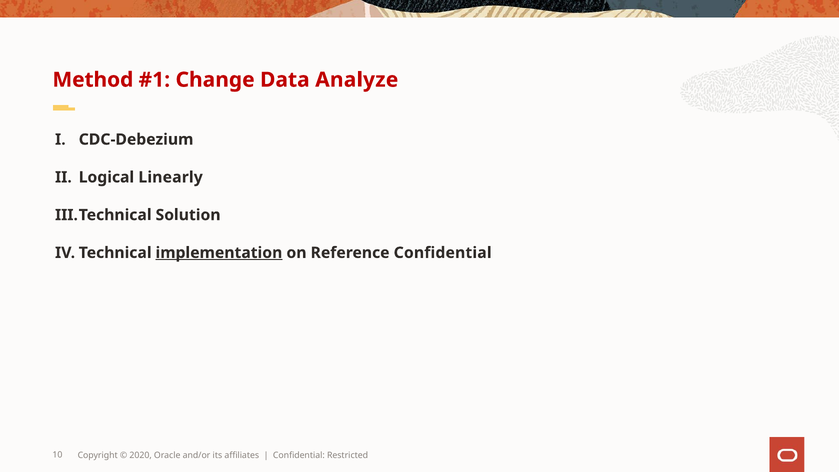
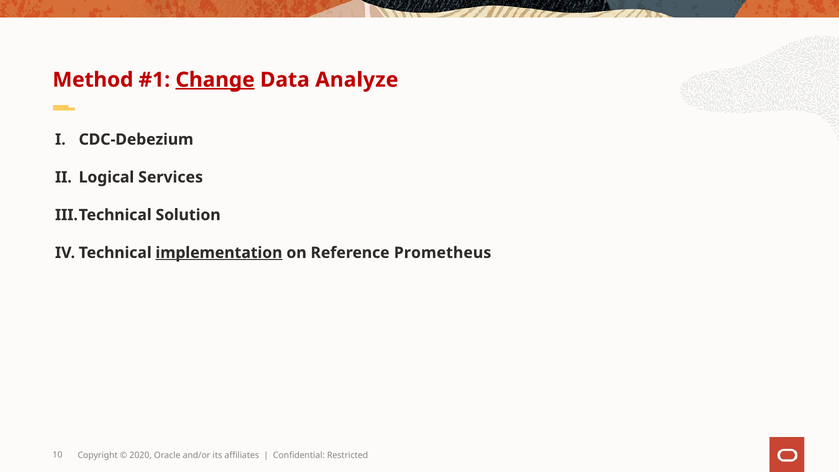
Change underline: none -> present
Linearly: Linearly -> Services
Reference Confidential: Confidential -> Prometheus
